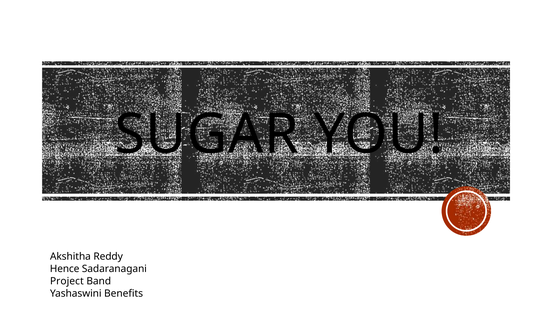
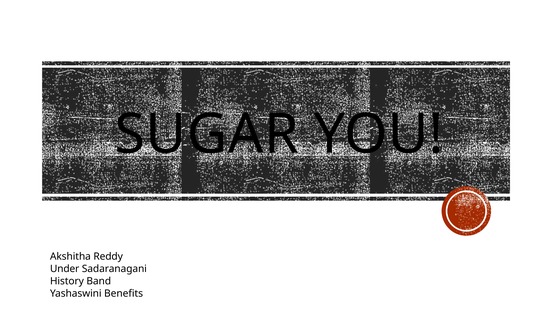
Hence: Hence -> Under
Project: Project -> History
